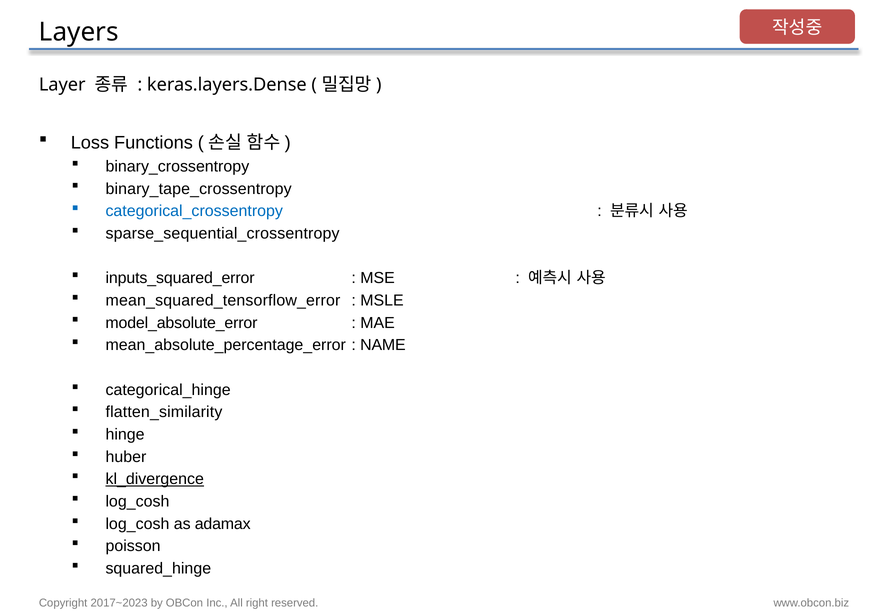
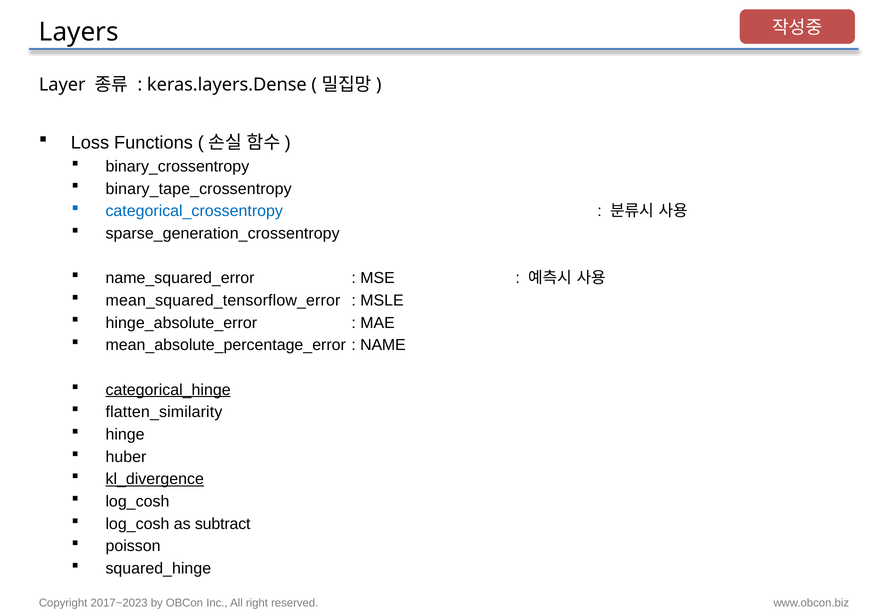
sparse_sequential_crossentropy: sparse_sequential_crossentropy -> sparse_generation_crossentropy
inputs_squared_error: inputs_squared_error -> name_squared_error
model_absolute_error: model_absolute_error -> hinge_absolute_error
categorical_hinge underline: none -> present
adamax: adamax -> subtract
